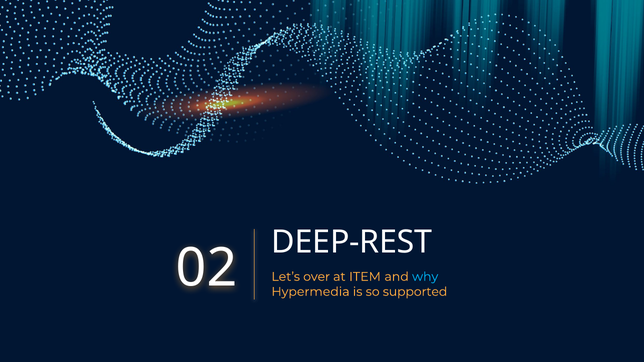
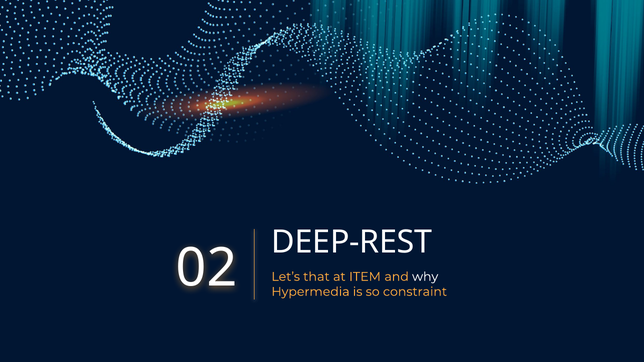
over: over -> that
why colour: light blue -> white
supported: supported -> constraint
